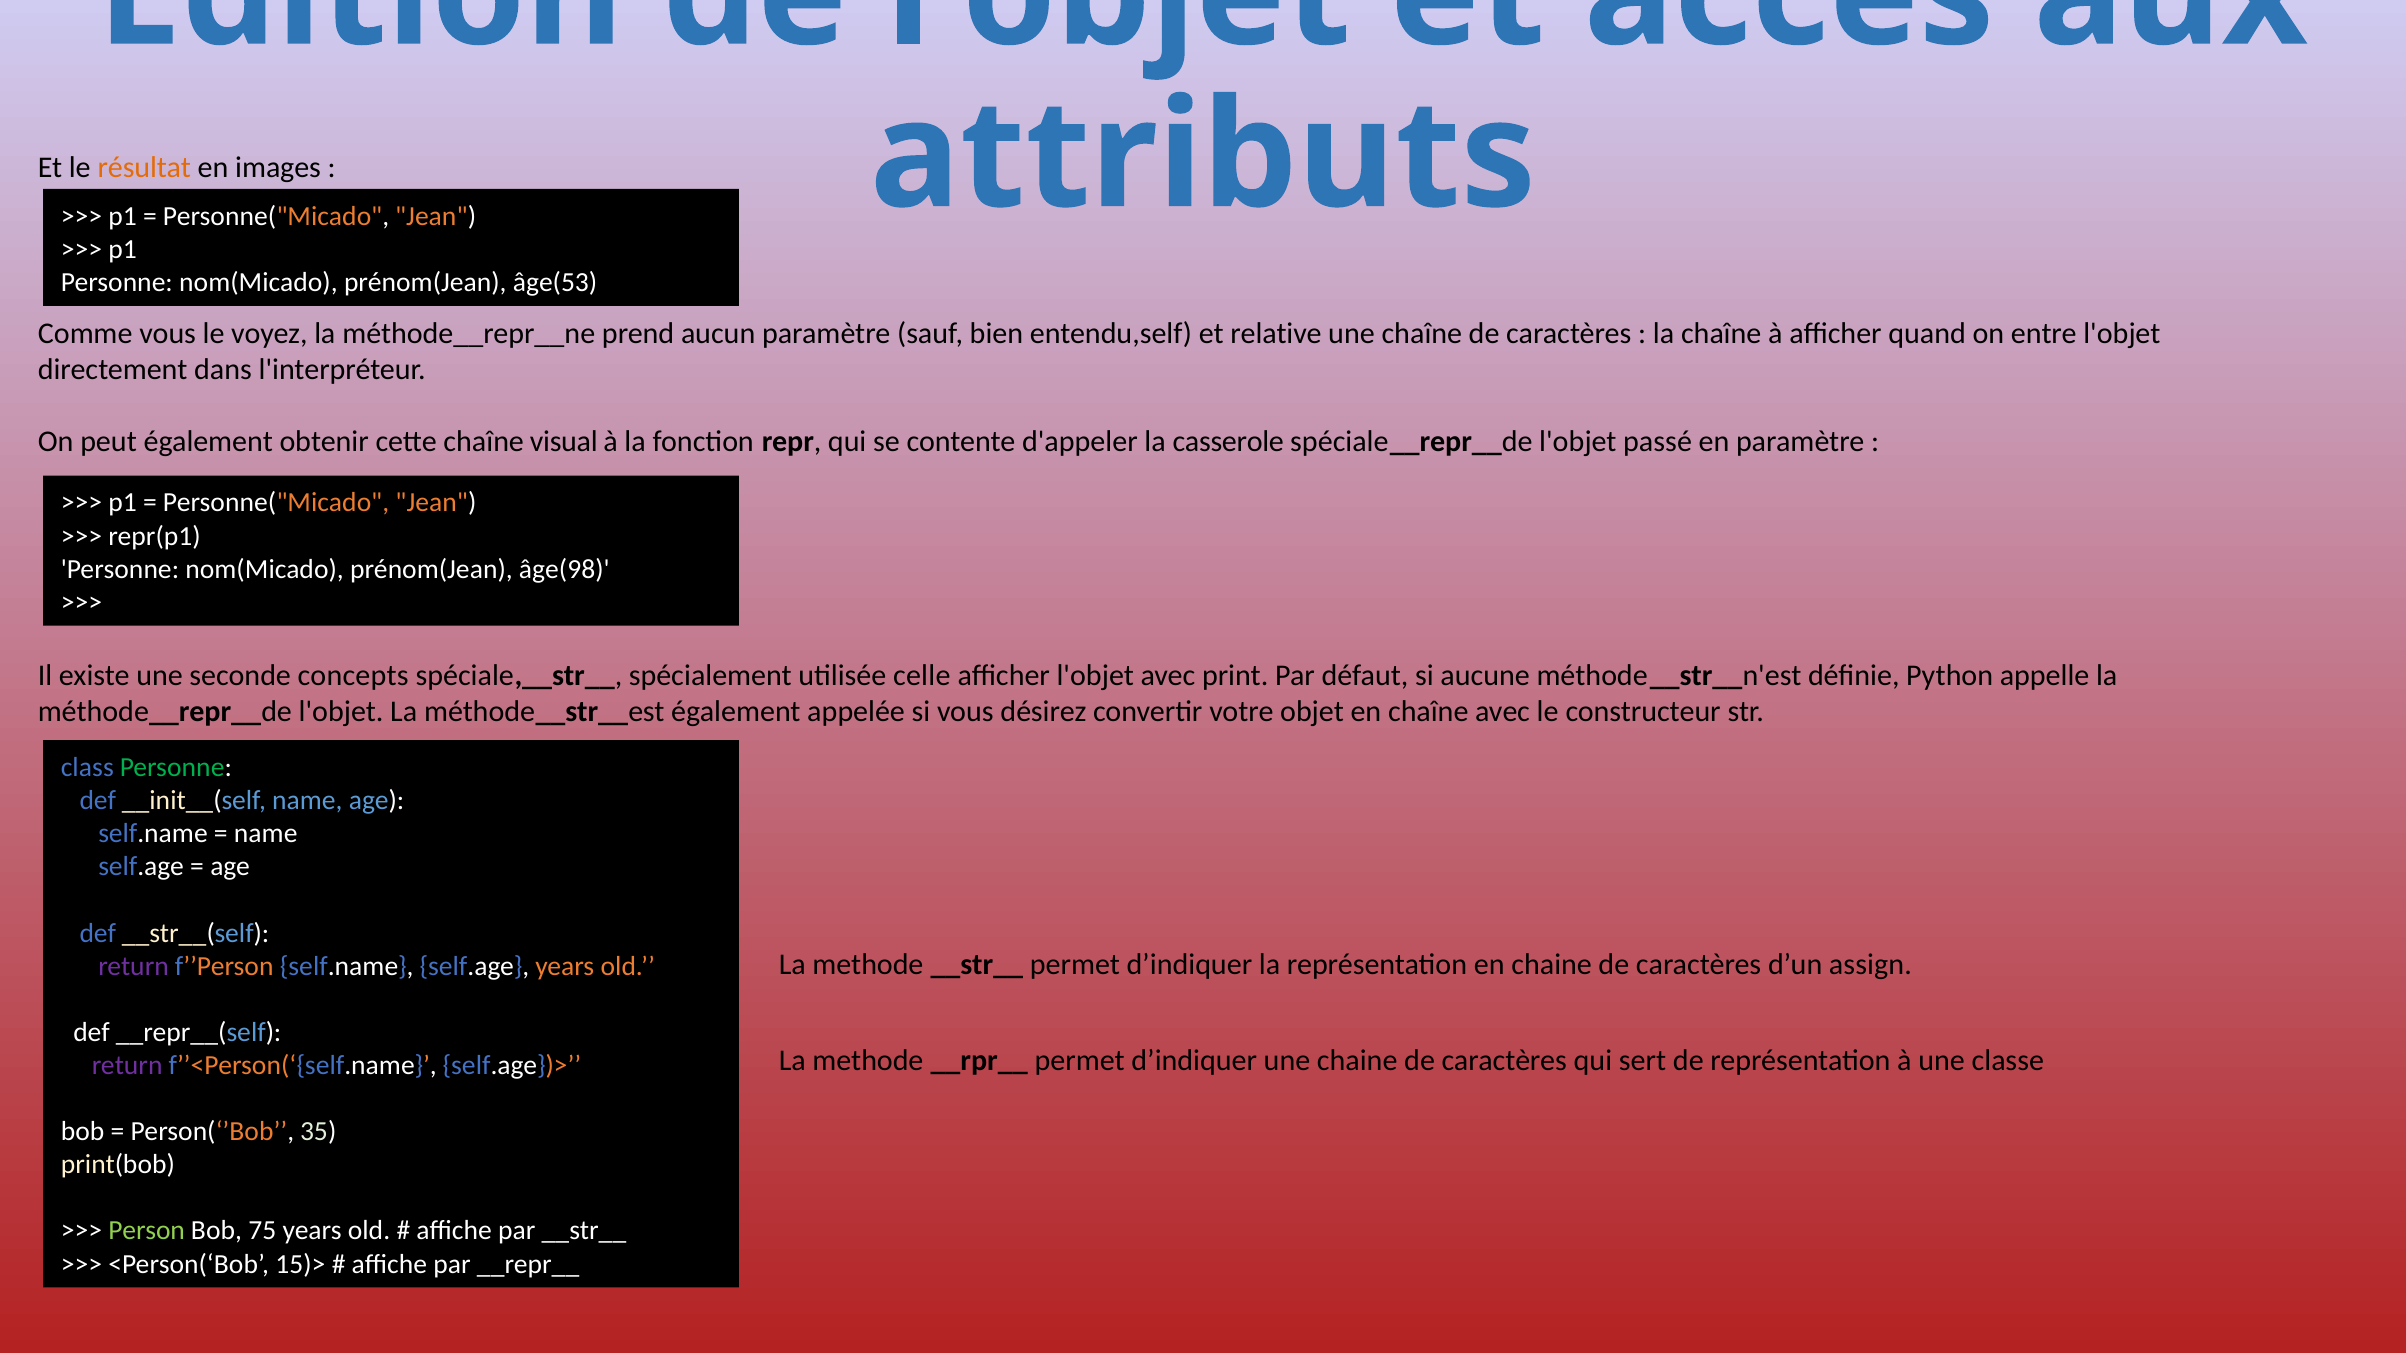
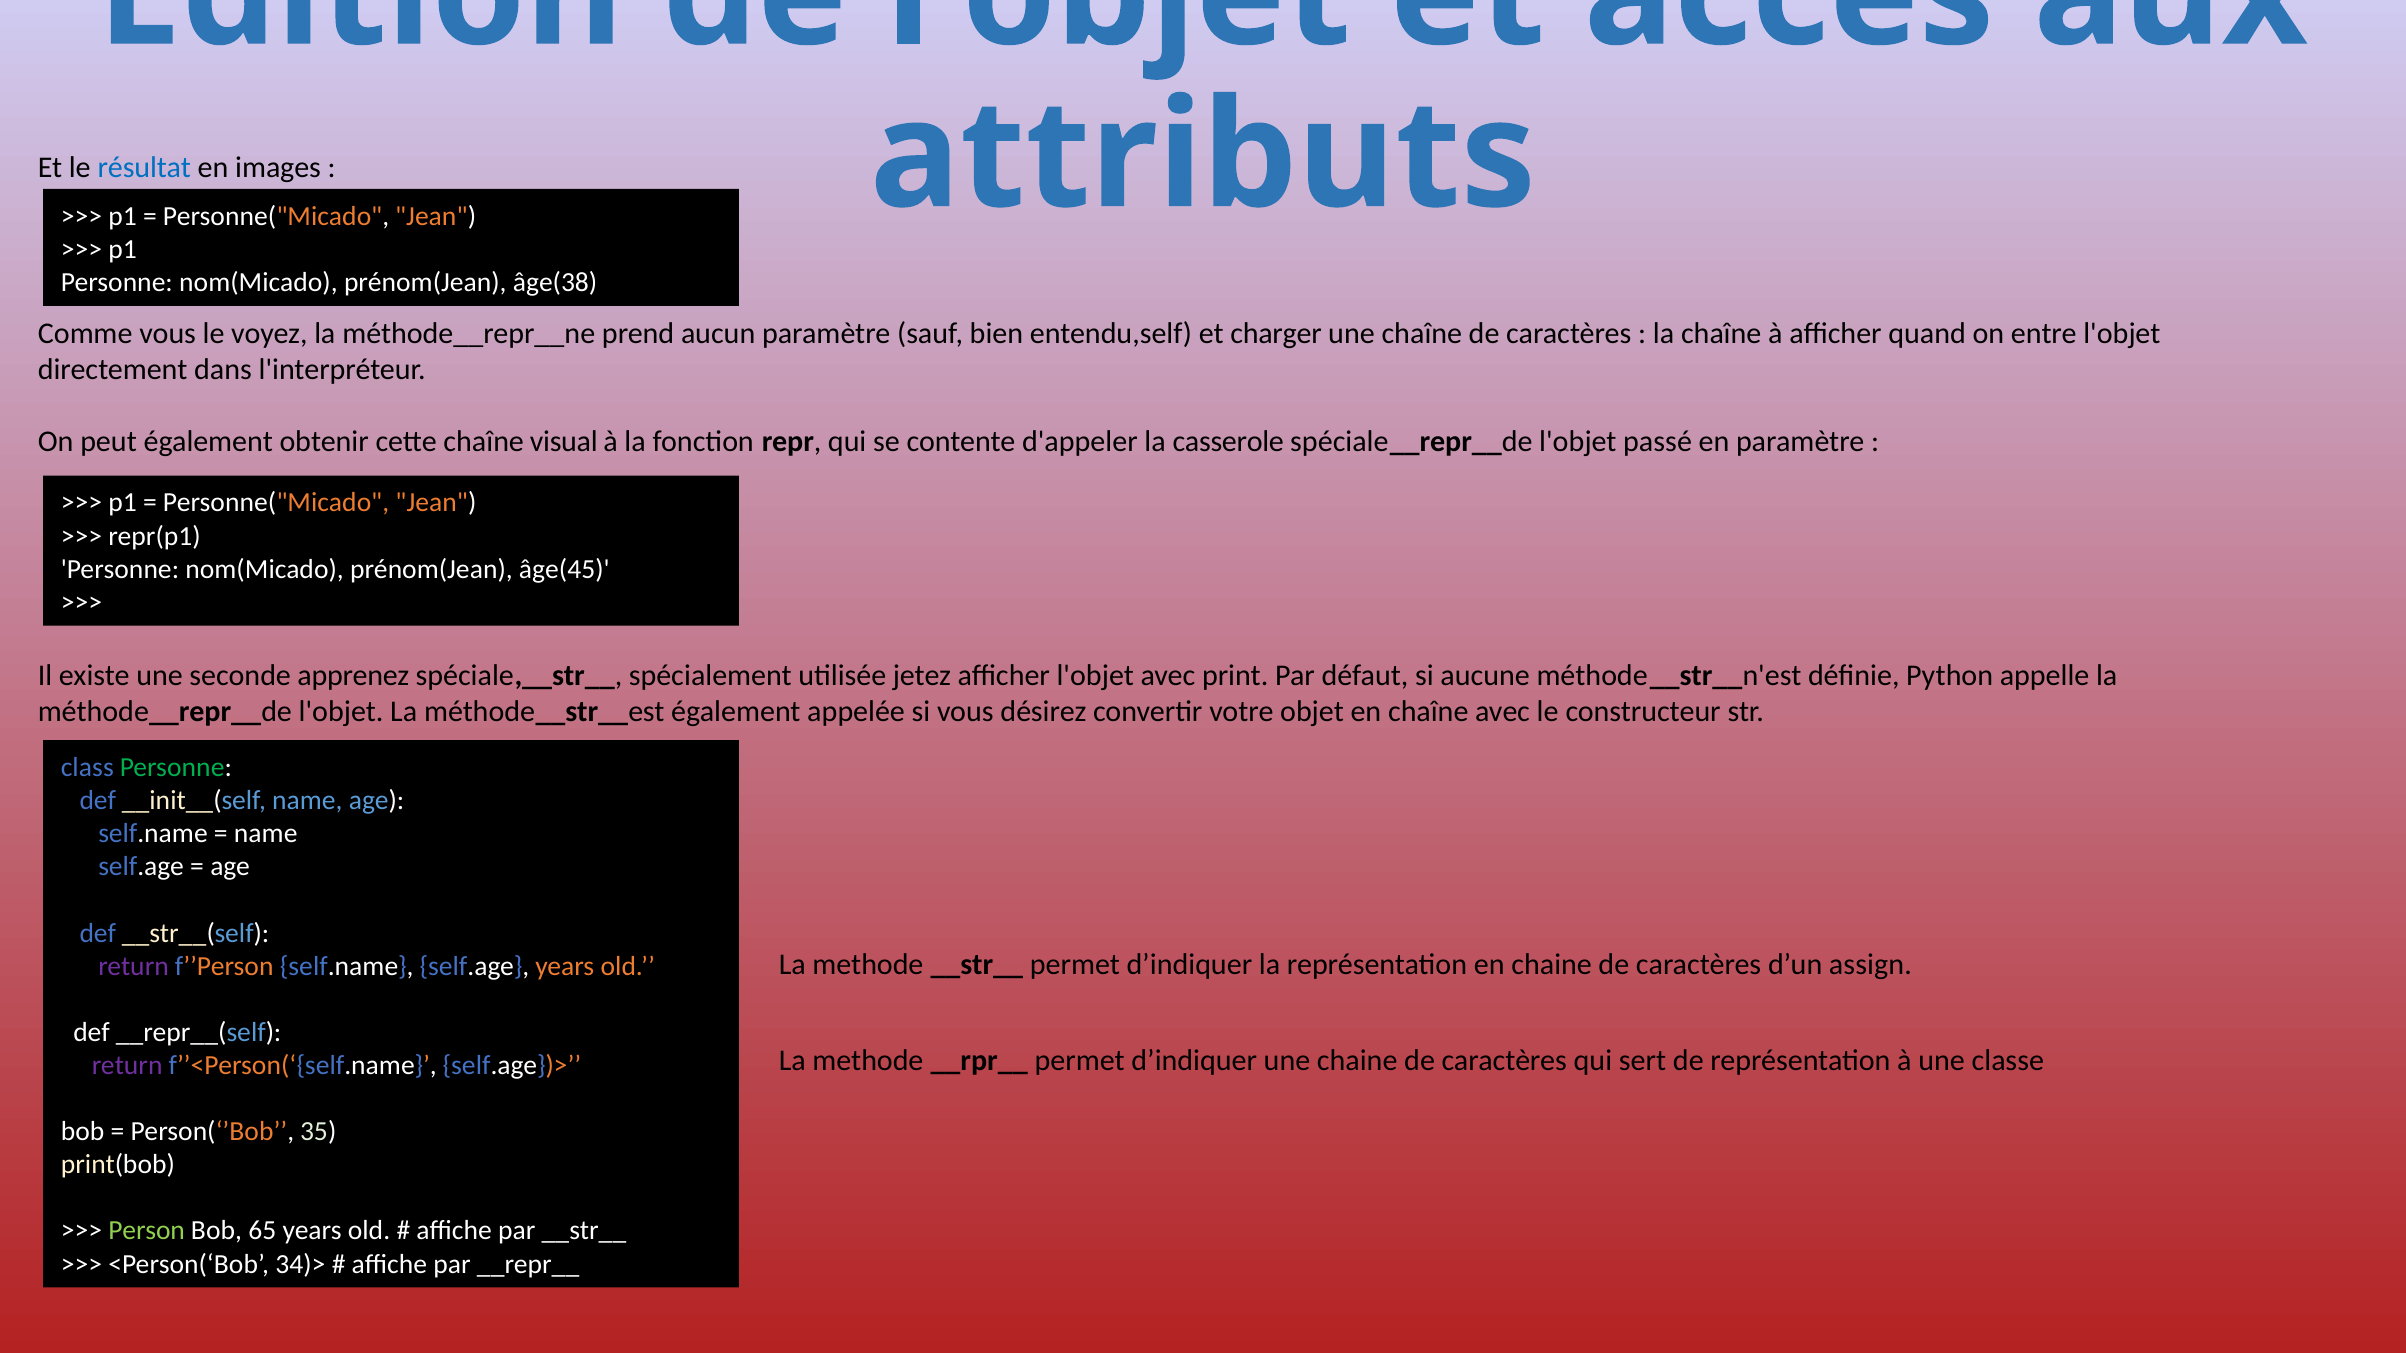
résultat colour: orange -> blue
âge(53: âge(53 -> âge(38
relative: relative -> charger
âge(98: âge(98 -> âge(45
concepts: concepts -> apprenez
celle: celle -> jetez
75: 75 -> 65
15)>: 15)> -> 34)>
